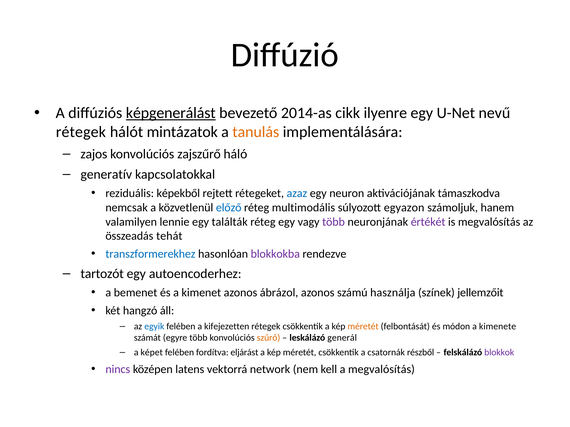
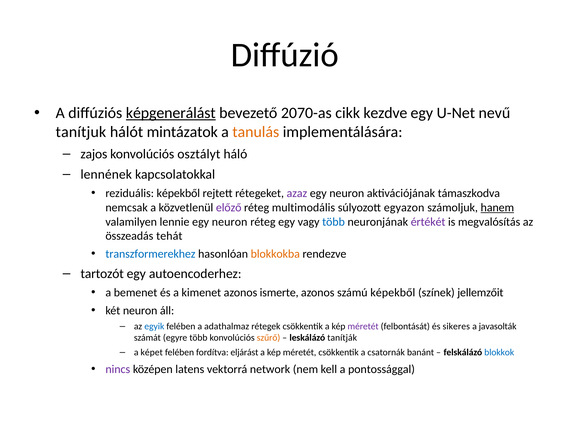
2014-as: 2014-as -> 2070-as
ilyenre: ilyenre -> kezdve
rétegek at (81, 132): rétegek -> tanítjuk
zajszűrő: zajszűrő -> osztályt
generatív: generatív -> lennének
azaz colour: blue -> purple
előző colour: blue -> purple
hanem underline: none -> present
találták at (230, 222): találták -> neuron
több at (334, 222) colour: purple -> blue
blokkokba colour: purple -> orange
ábrázol: ábrázol -> ismerte
számú használja: használja -> képekből
két hangzó: hangzó -> neuron
kifejezetten: kifejezetten -> adathalmaz
méretét at (363, 327) colour: orange -> purple
módon: módon -> sikeres
kimenete: kimenete -> javasolták
generál: generál -> tanítják
részből: részből -> banánt
blokkok colour: purple -> blue
a megvalósítás: megvalósítás -> pontossággal
